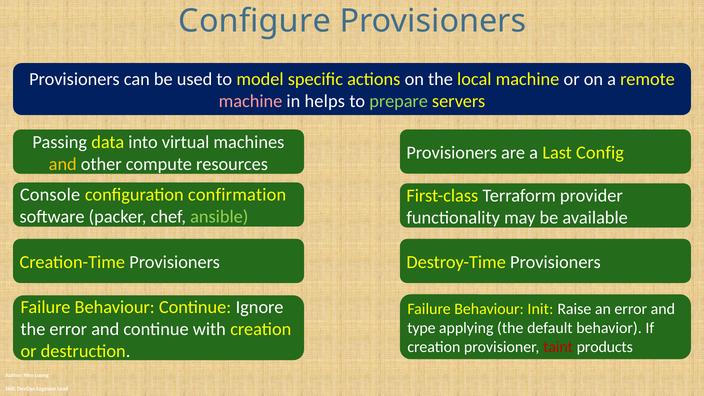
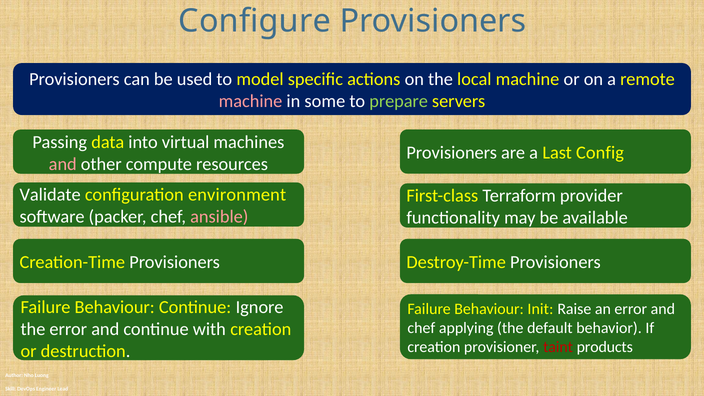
helps: helps -> some
and at (63, 164) colour: yellow -> pink
Console: Console -> Validate
confirmation: confirmation -> environment
ansible colour: light green -> pink
type at (421, 328): type -> chef
